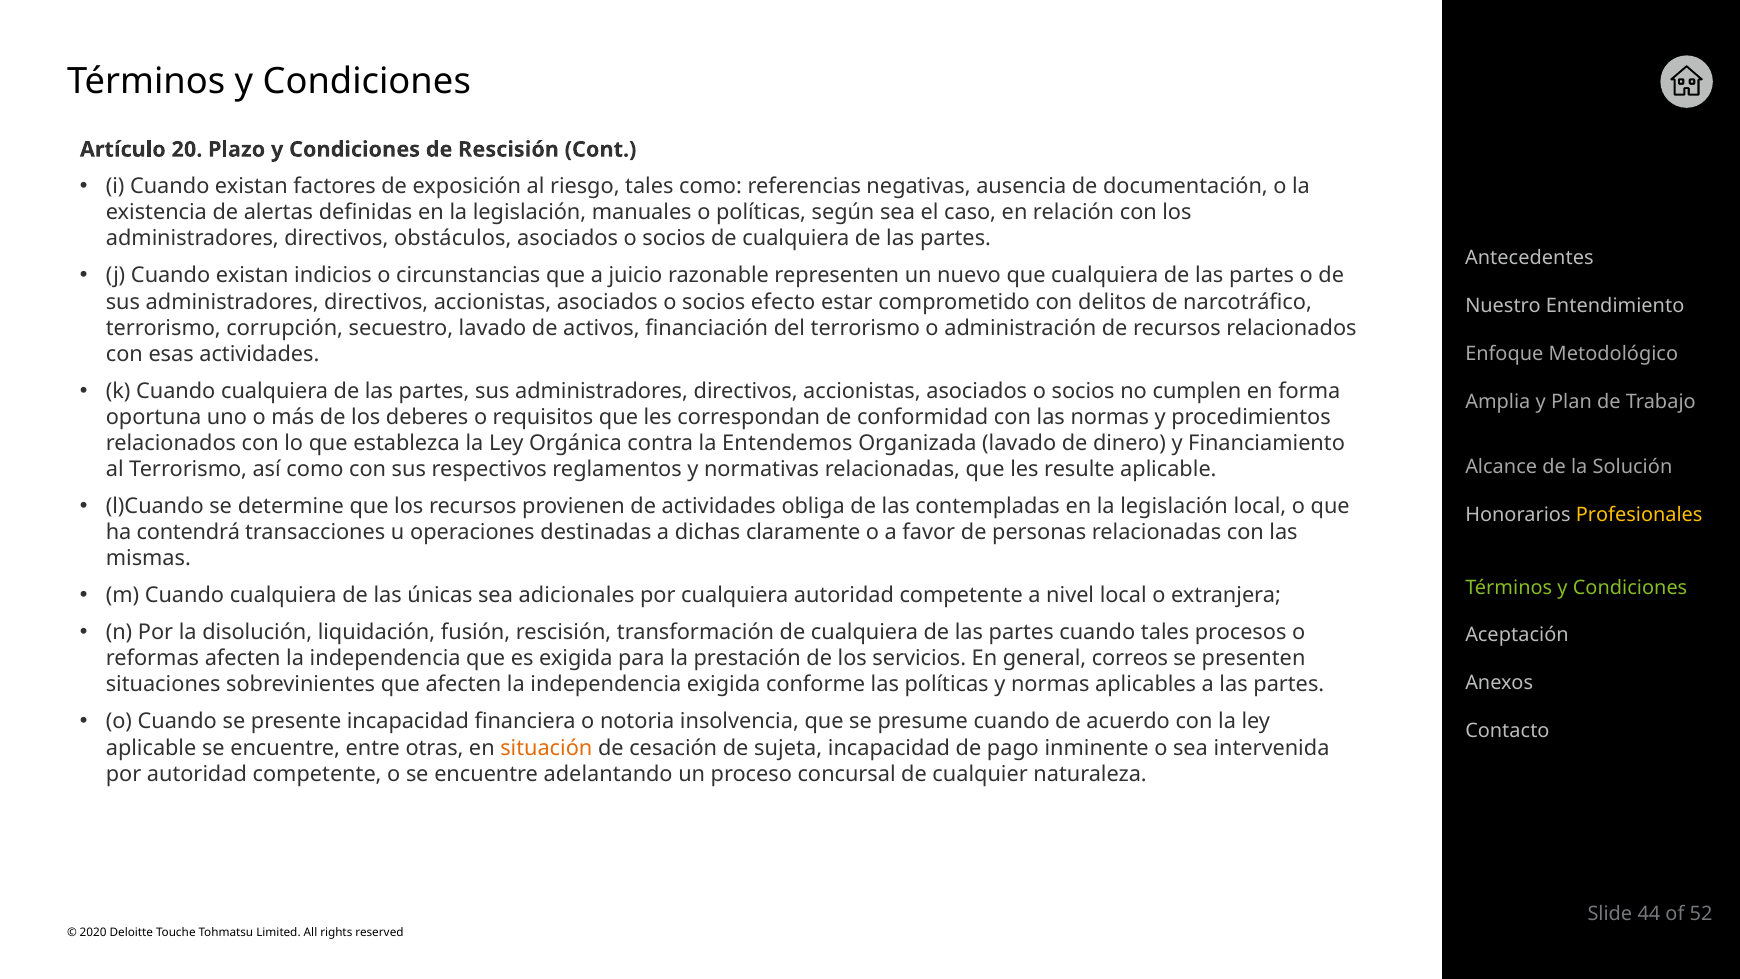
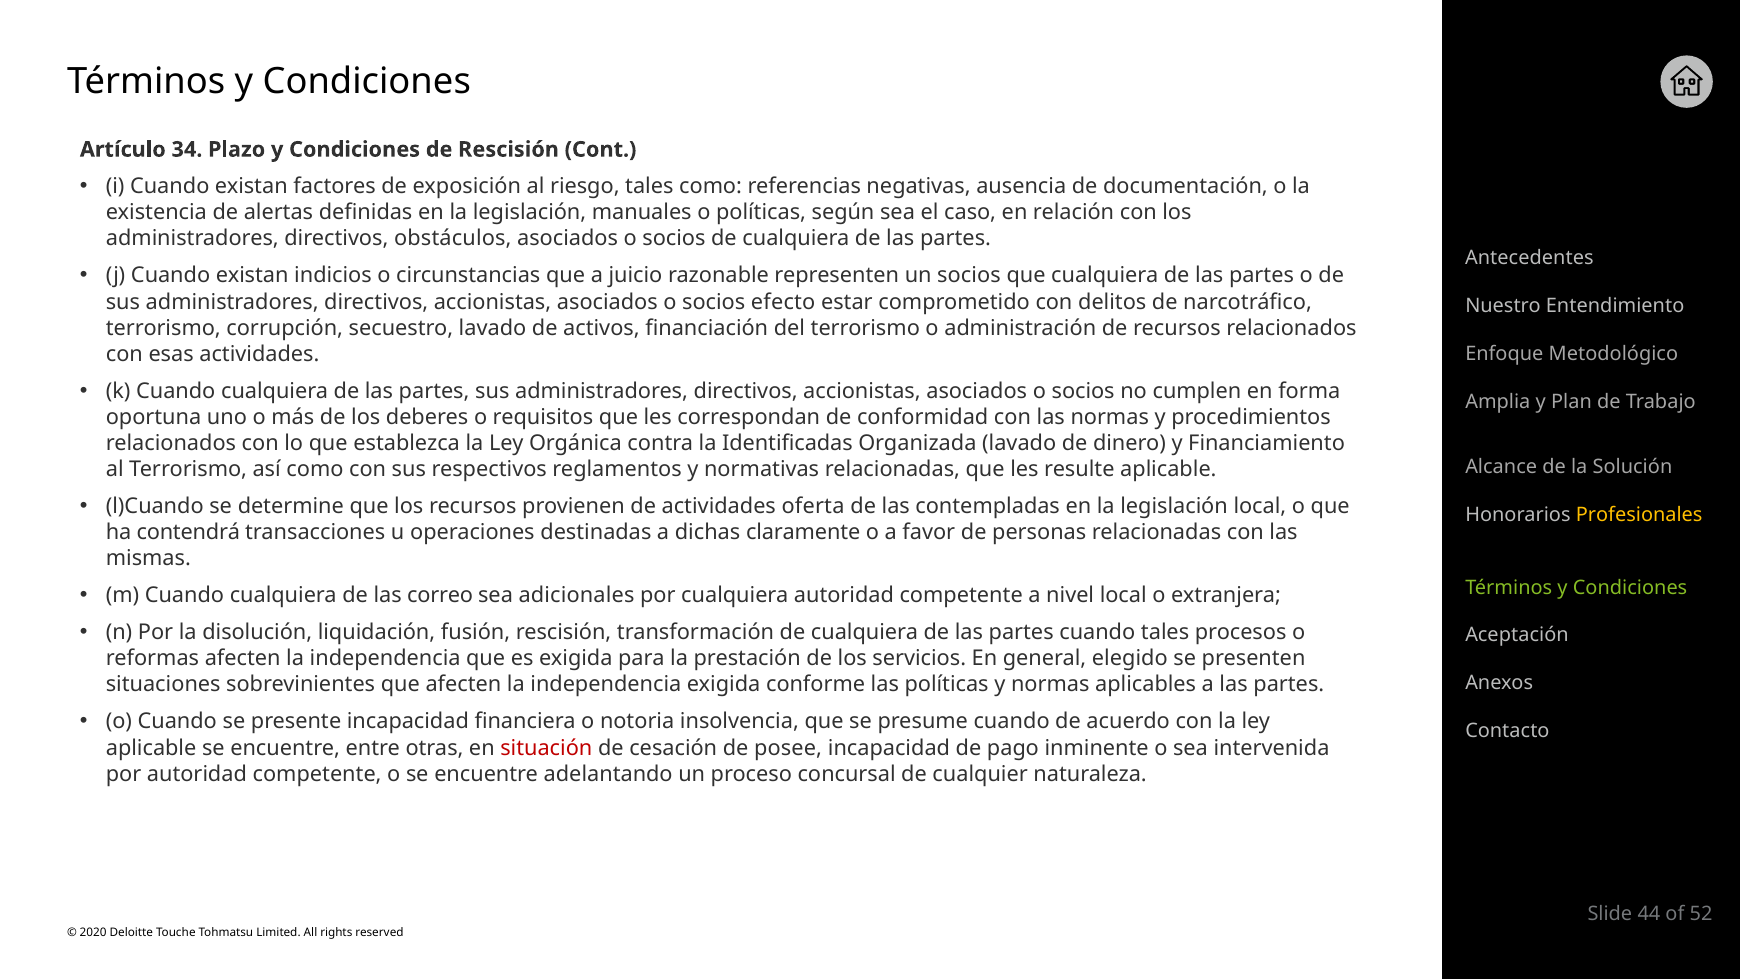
20: 20 -> 34
un nuevo: nuevo -> socios
Entendemos: Entendemos -> Identificadas
obliga: obliga -> oferta
únicas: únicas -> correo
correos: correos -> elegido
situación colour: orange -> red
sujeta: sujeta -> posee
